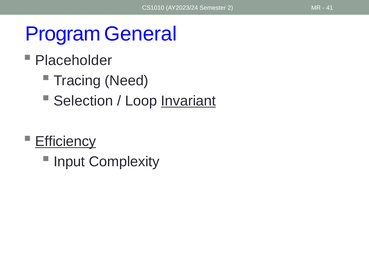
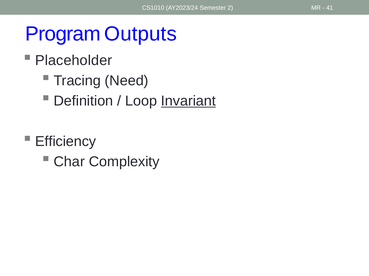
General: General -> Outputs
Selection: Selection -> Definition
Efficiency underline: present -> none
Input: Input -> Char
